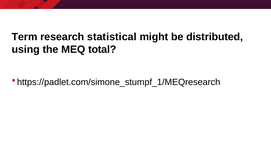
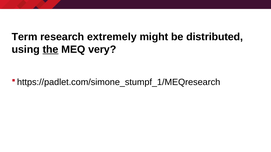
statistical: statistical -> extremely
the underline: none -> present
total: total -> very
